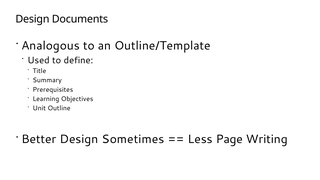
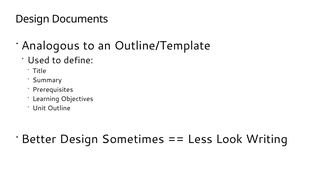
Page: Page -> Look
